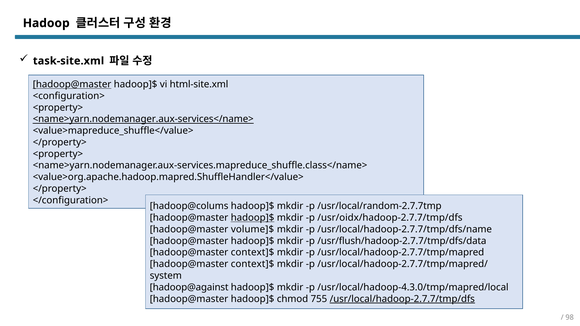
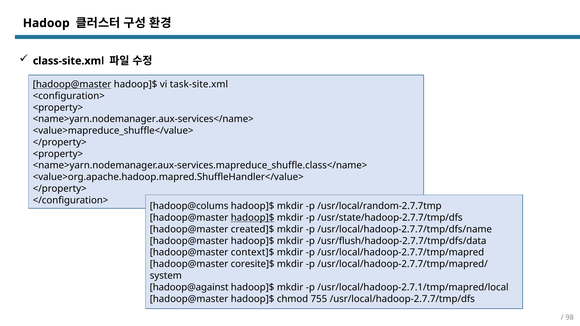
task-site.xml: task-site.xml -> class-site.xml
html-site.xml: html-site.xml -> task-site.xml
<name>yarn.nodemanager.aux-services</name> underline: present -> none
/usr/oidx/hadoop-2.7.7/tmp/dfs: /usr/oidx/hadoop-2.7.7/tmp/dfs -> /usr/state/hadoop-2.7.7/tmp/dfs
volume]$: volume]$ -> created]$
context]$ at (253, 264): context]$ -> coresite]$
/usr/local/hadoop-4.3.0/tmp/mapred/local: /usr/local/hadoop-4.3.0/tmp/mapred/local -> /usr/local/hadoop-2.7.1/tmp/mapred/local
/usr/local/hadoop-2.7.7/tmp/dfs underline: present -> none
